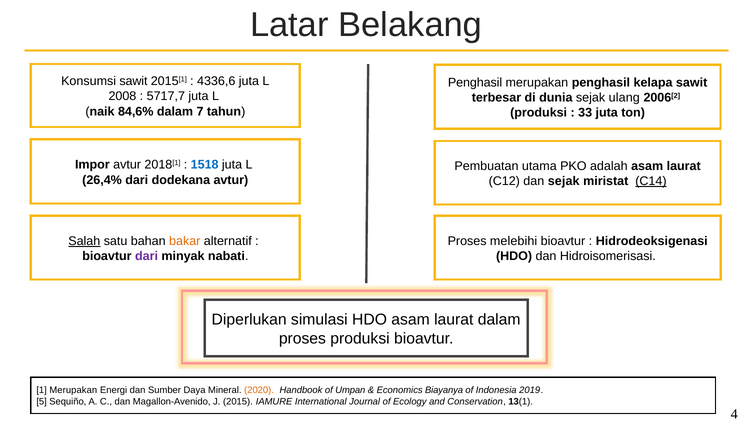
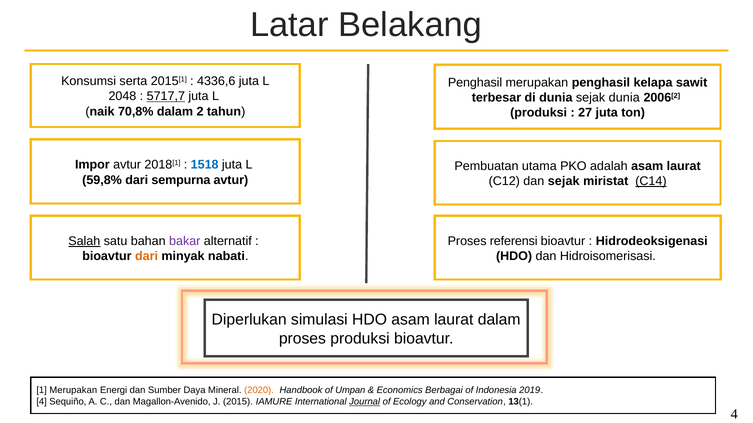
Konsumsi sawit: sawit -> serta
2008: 2008 -> 2048
5717,7 underline: none -> present
sejak ulang: ulang -> dunia
84,6%: 84,6% -> 70,8%
7: 7 -> 2
33: 33 -> 27
26,4%: 26,4% -> 59,8%
dodekana: dodekana -> sempurna
bakar colour: orange -> purple
melebihi: melebihi -> referensi
dari at (147, 256) colour: purple -> orange
Biayanya: Biayanya -> Berbagai
5 at (42, 402): 5 -> 4
Journal underline: none -> present
